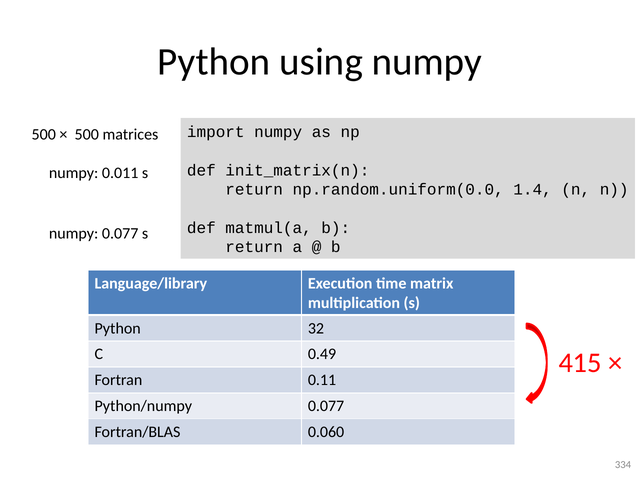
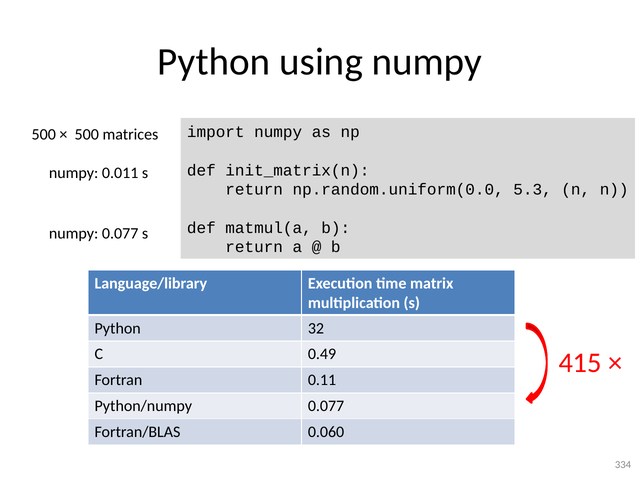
1.4: 1.4 -> 5.3
